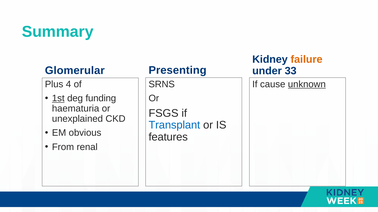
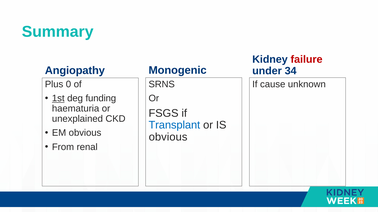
failure colour: orange -> red
Presenting: Presenting -> Monogenic
Glomerular: Glomerular -> Angiopathy
33: 33 -> 34
unknown underline: present -> none
4: 4 -> 0
features at (168, 137): features -> obvious
